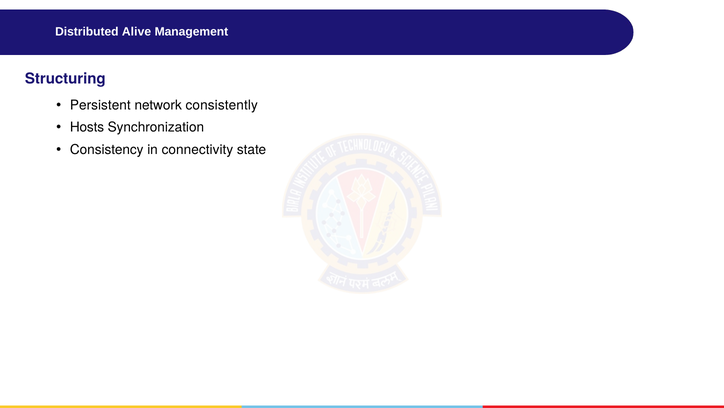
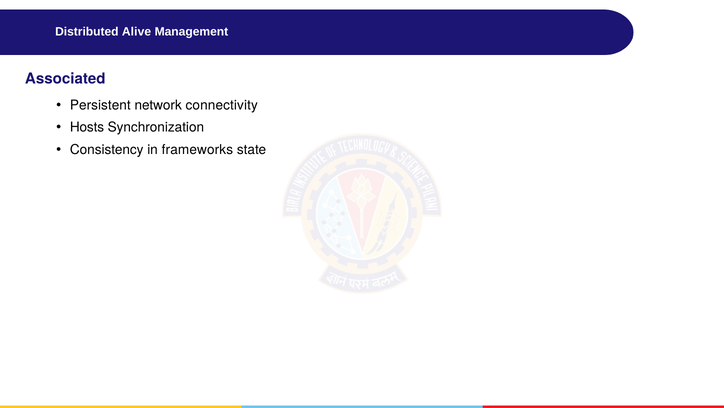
Structuring: Structuring -> Associated
consistently: consistently -> connectivity
connectivity: connectivity -> frameworks
